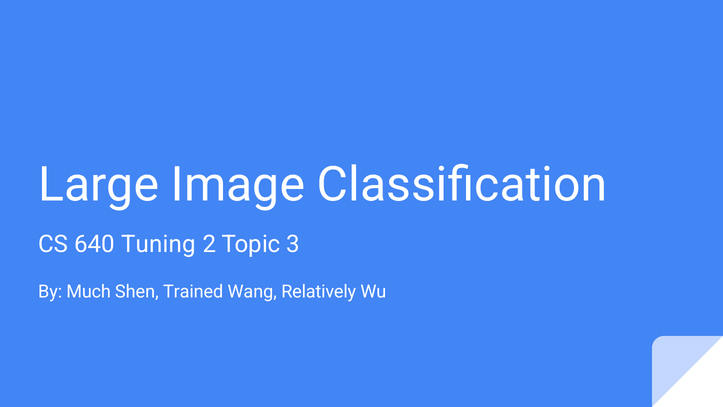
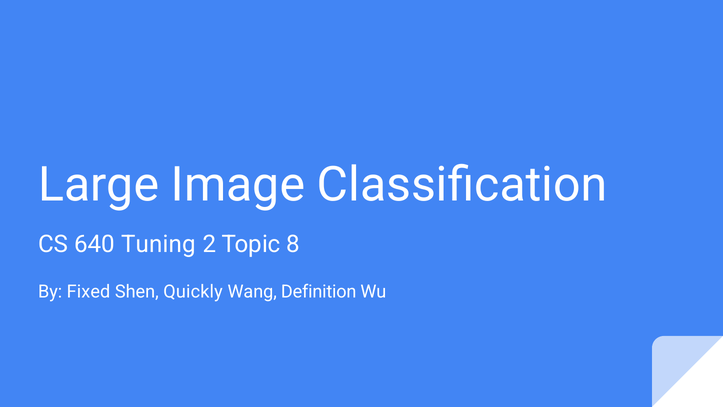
3: 3 -> 8
Much: Much -> Fixed
Trained: Trained -> Quickly
Relatively: Relatively -> Definition
